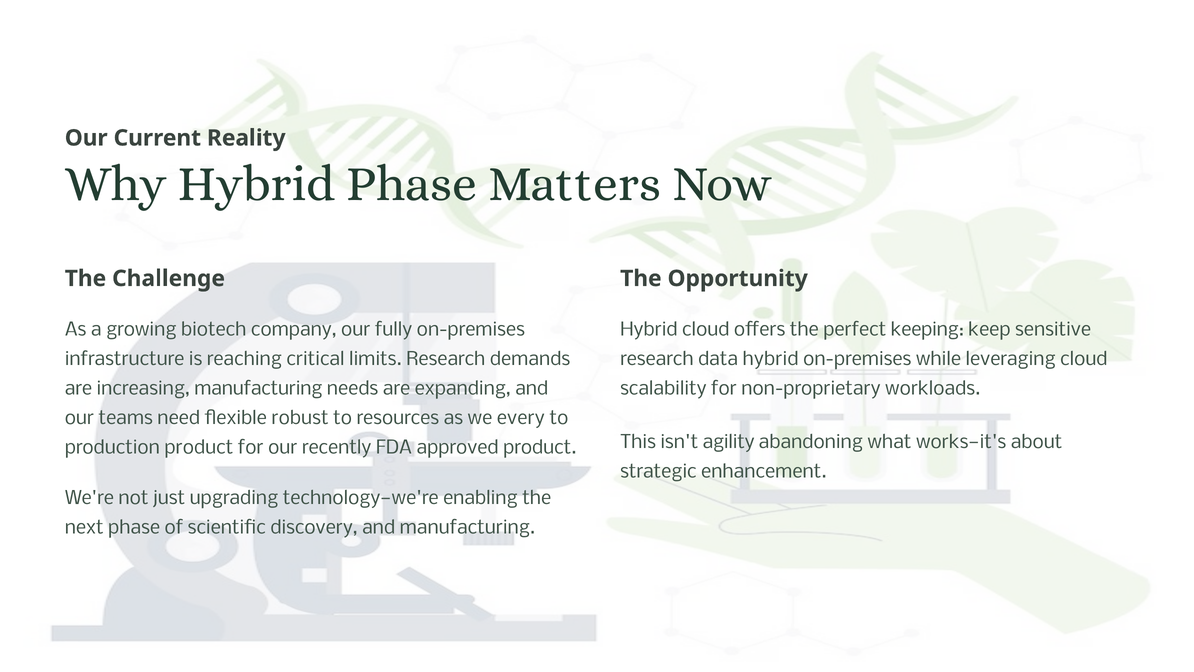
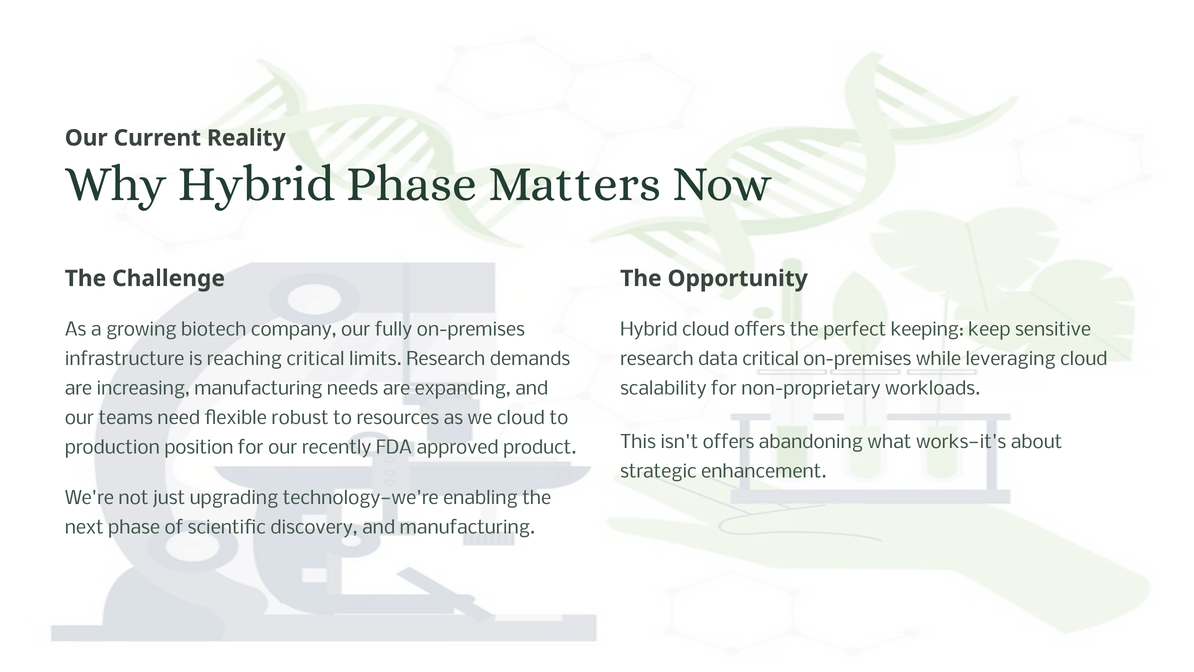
data hybrid: hybrid -> critical
we every: every -> cloud
isn't agility: agility -> offers
production product: product -> position
